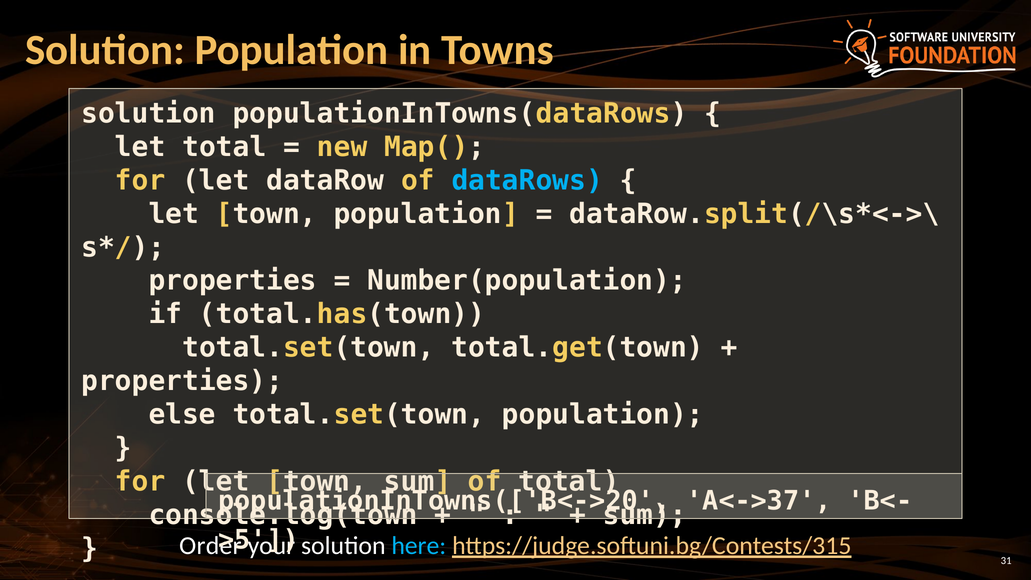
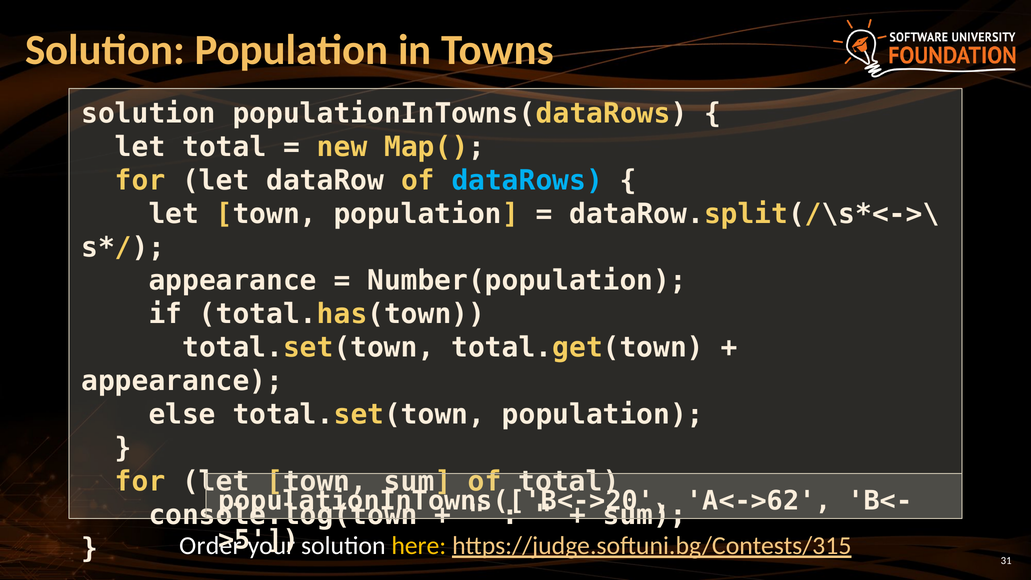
properties at (233, 281): properties -> appearance
properties at (182, 381): properties -> appearance
A<->37: A<->37 -> A<->62
here colour: light blue -> yellow
